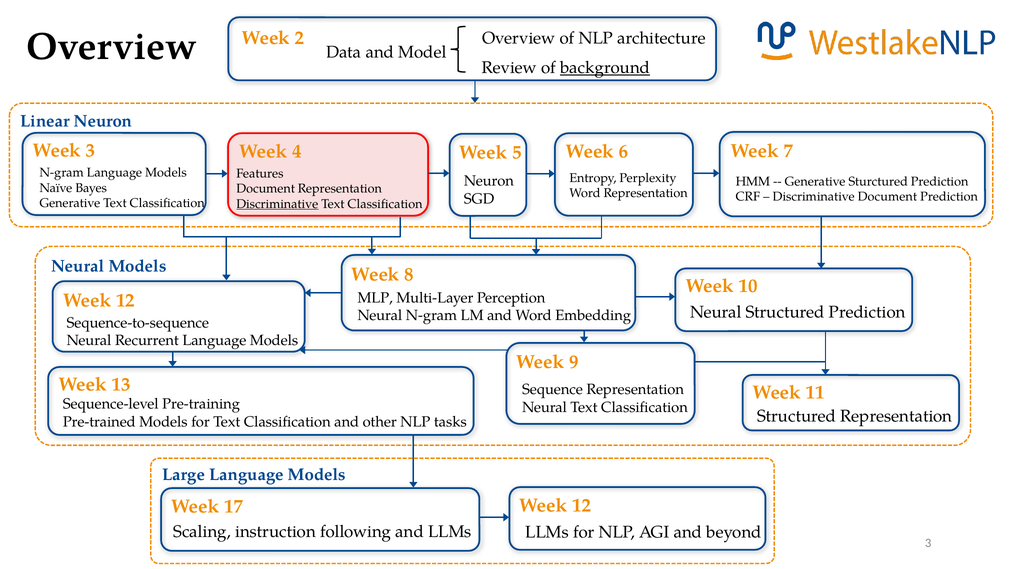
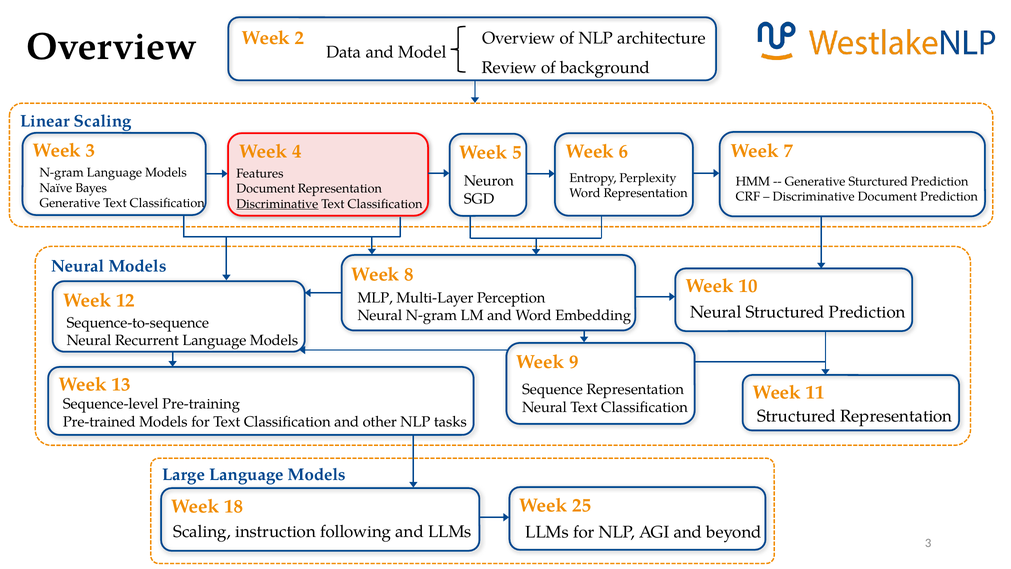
background underline: present -> none
Linear Neuron: Neuron -> Scaling
12 at (582, 505): 12 -> 25
17: 17 -> 18
